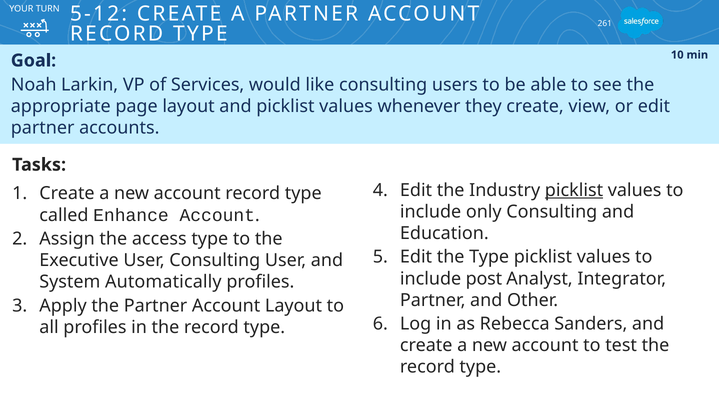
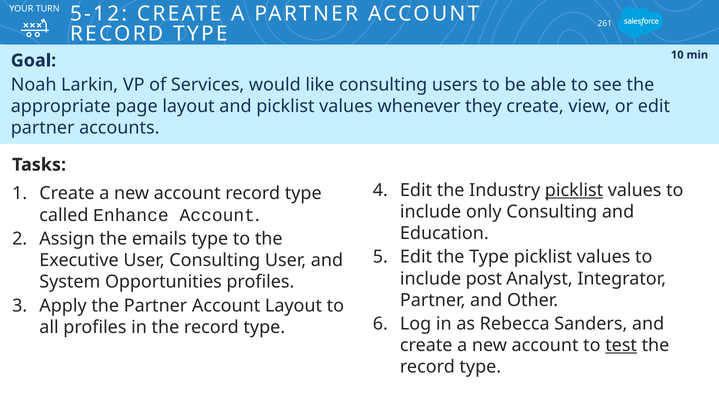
access: access -> emails
Automatically: Automatically -> Opportunities
test underline: none -> present
